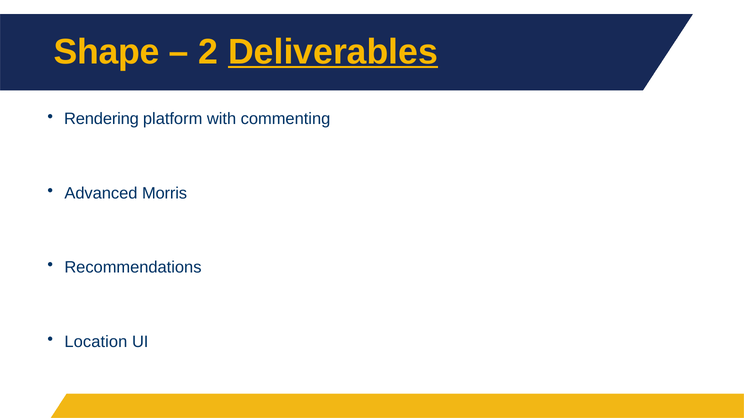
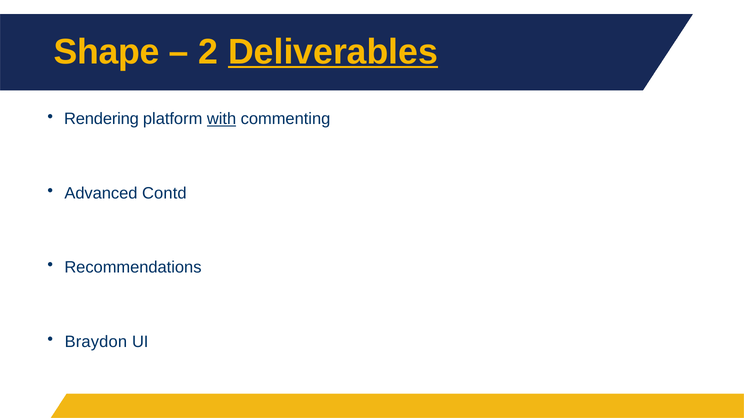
with underline: none -> present
Morris: Morris -> Contd
Location: Location -> Braydon
